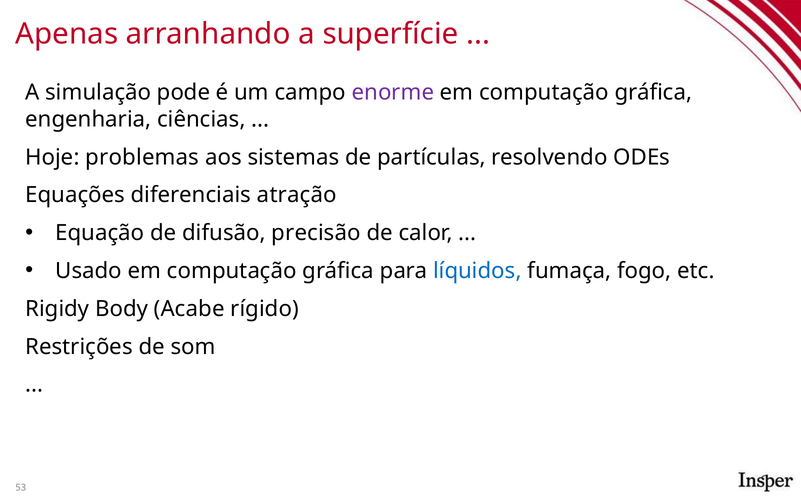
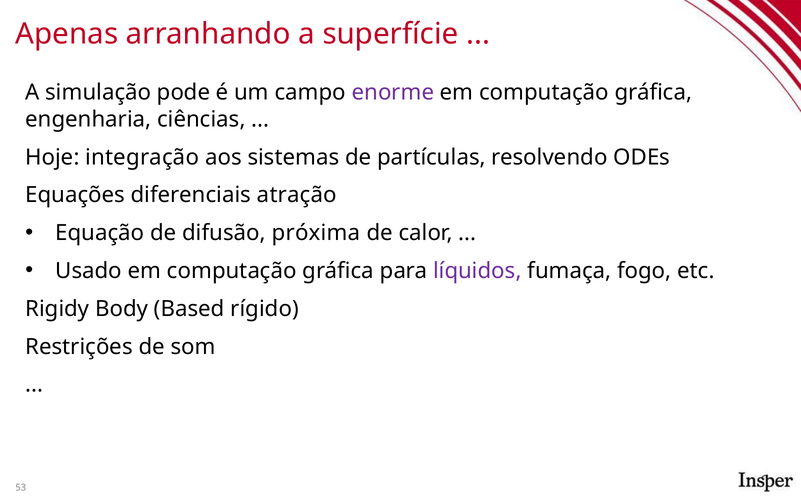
problemas: problemas -> integração
precisão: precisão -> próxima
líquidos colour: blue -> purple
Acabe: Acabe -> Based
